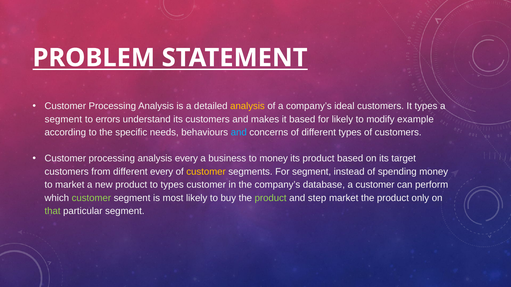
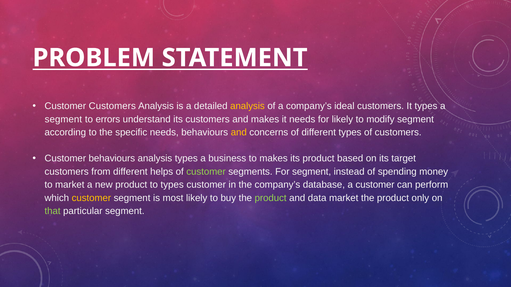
Processing at (112, 106): Processing -> Customers
it based: based -> needs
modify example: example -> segment
and at (239, 133) colour: light blue -> yellow
processing at (112, 159): processing -> behaviours
analysis every: every -> types
to money: money -> makes
different every: every -> helps
customer at (206, 172) colour: yellow -> light green
customer at (91, 198) colour: light green -> yellow
step: step -> data
